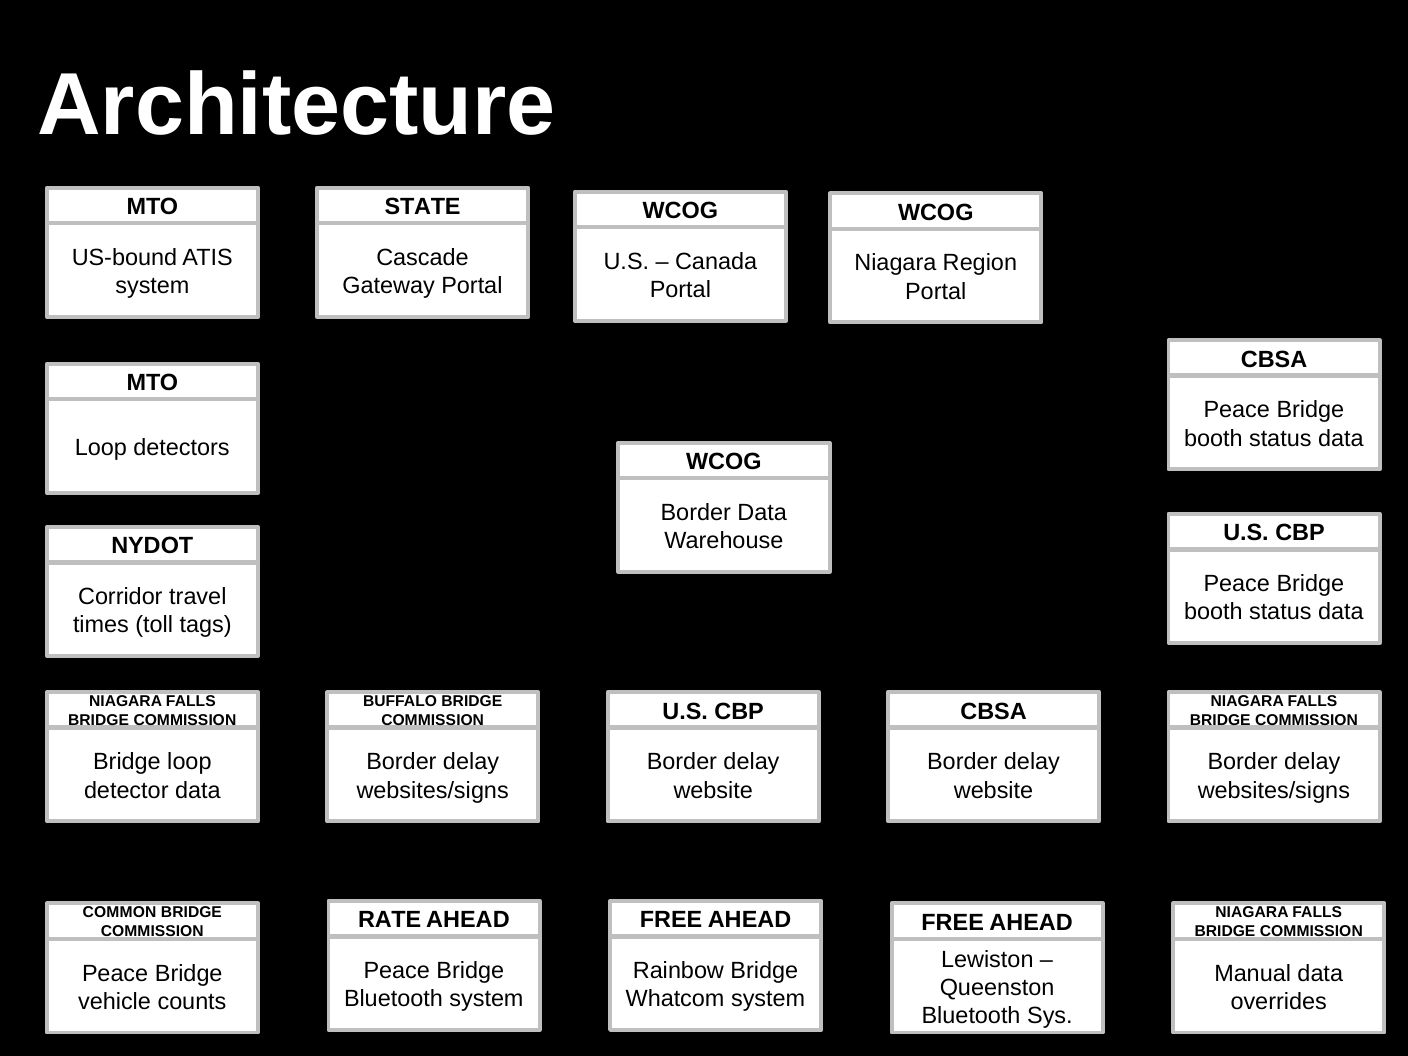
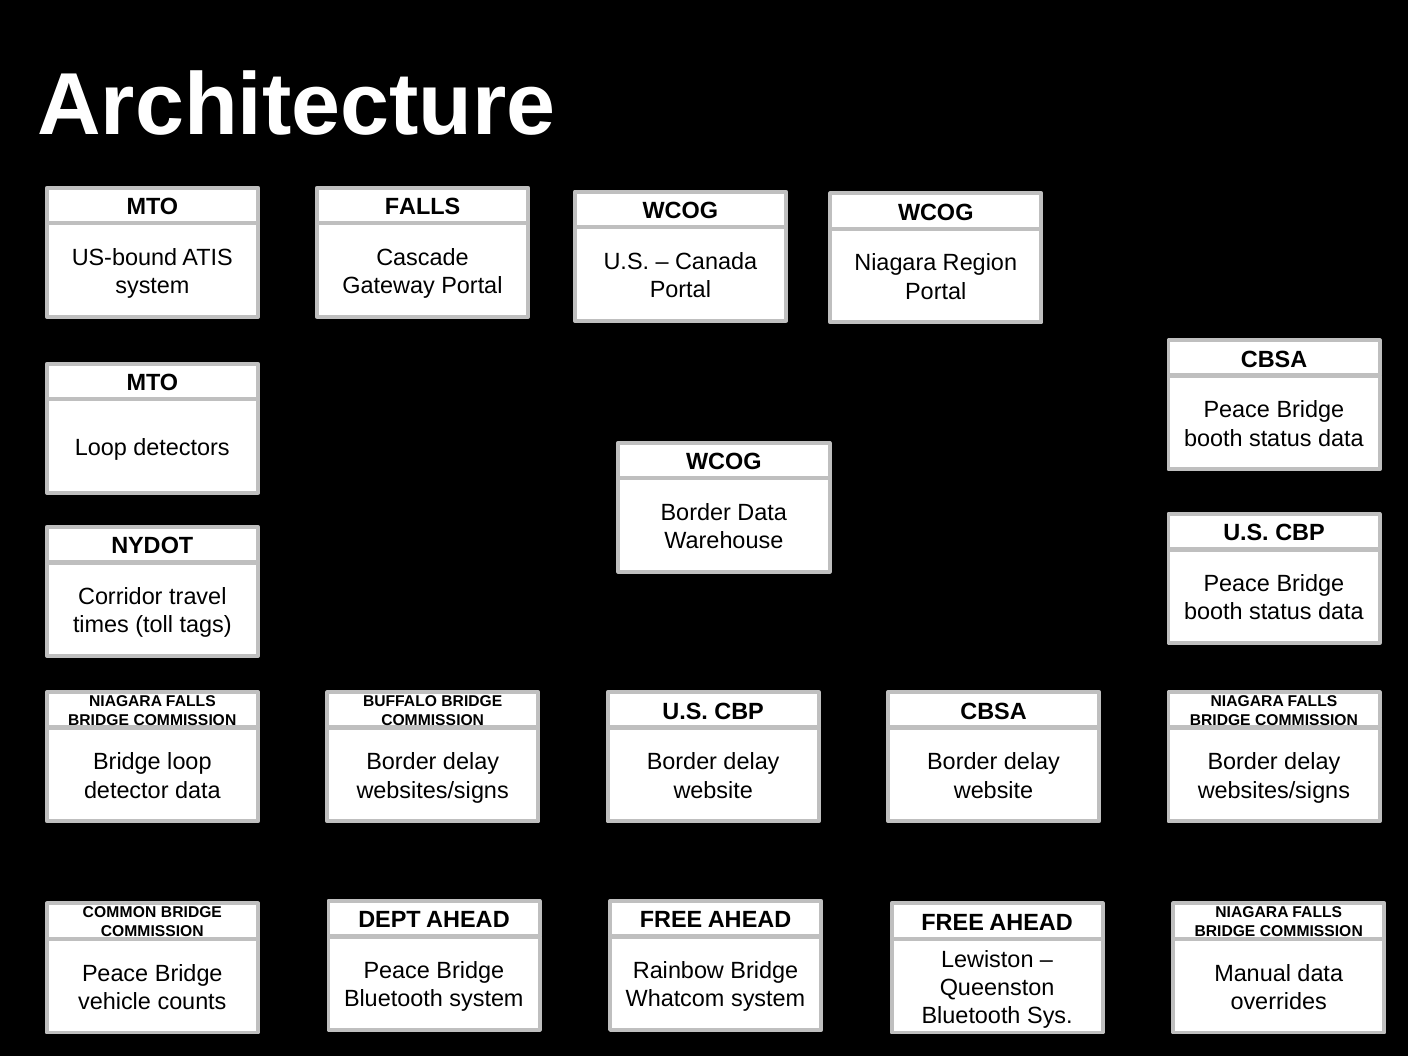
STATE at (423, 207): STATE -> FALLS
RATE: RATE -> DEPT
